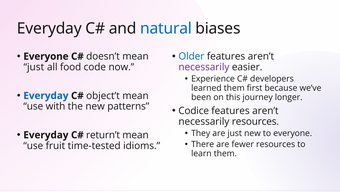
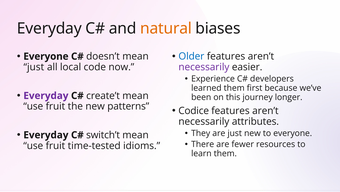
natural colour: blue -> orange
food: food -> local
Everyday at (46, 95) colour: blue -> purple
object’t: object’t -> create’t
with at (55, 106): with -> fruit
necessarily resources: resources -> attributes
return’t: return’t -> switch’t
